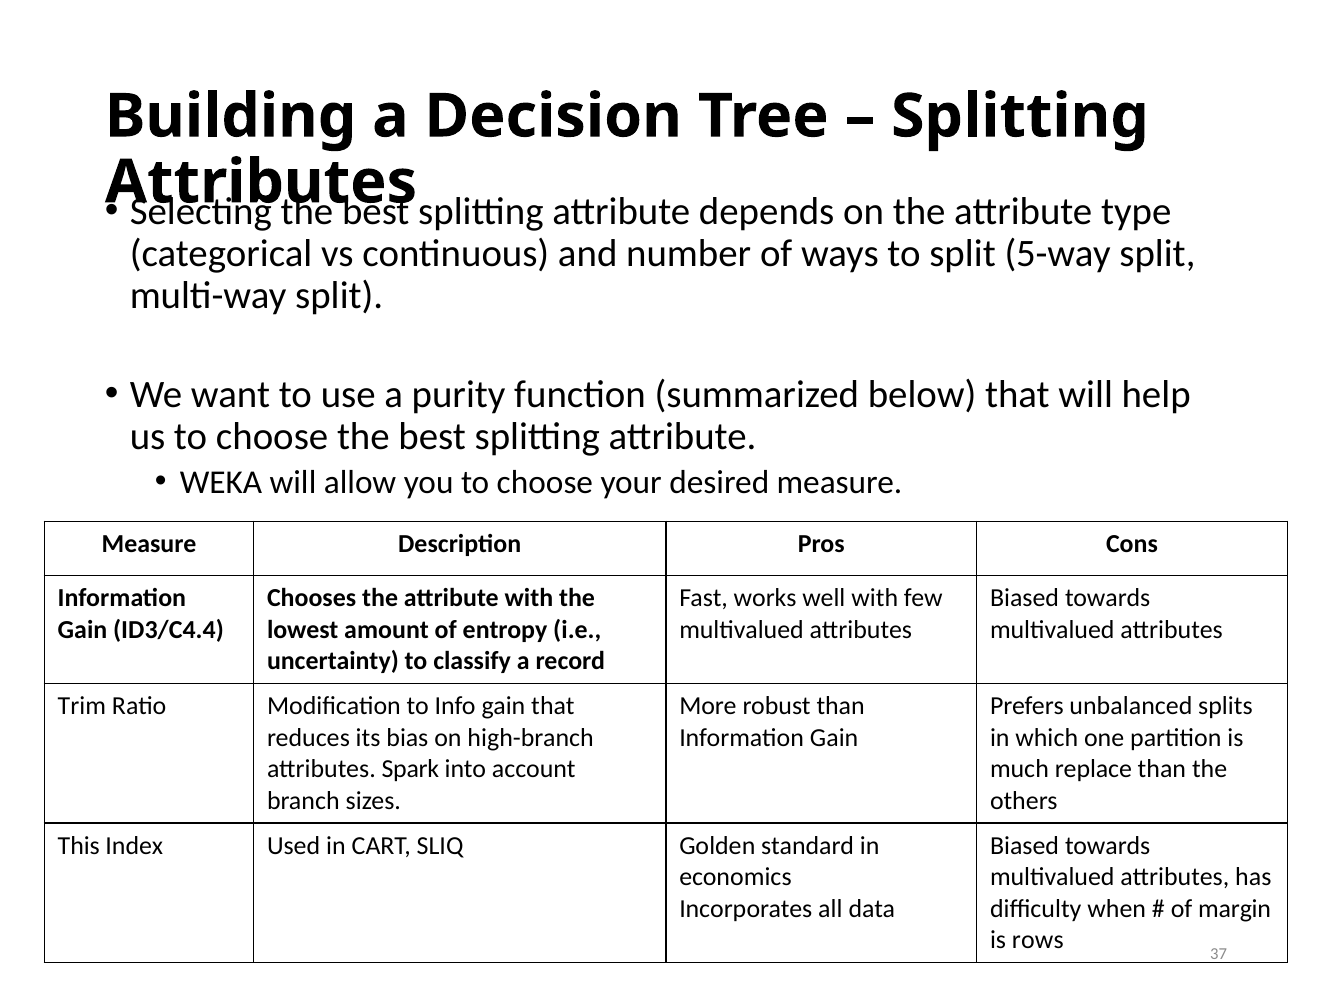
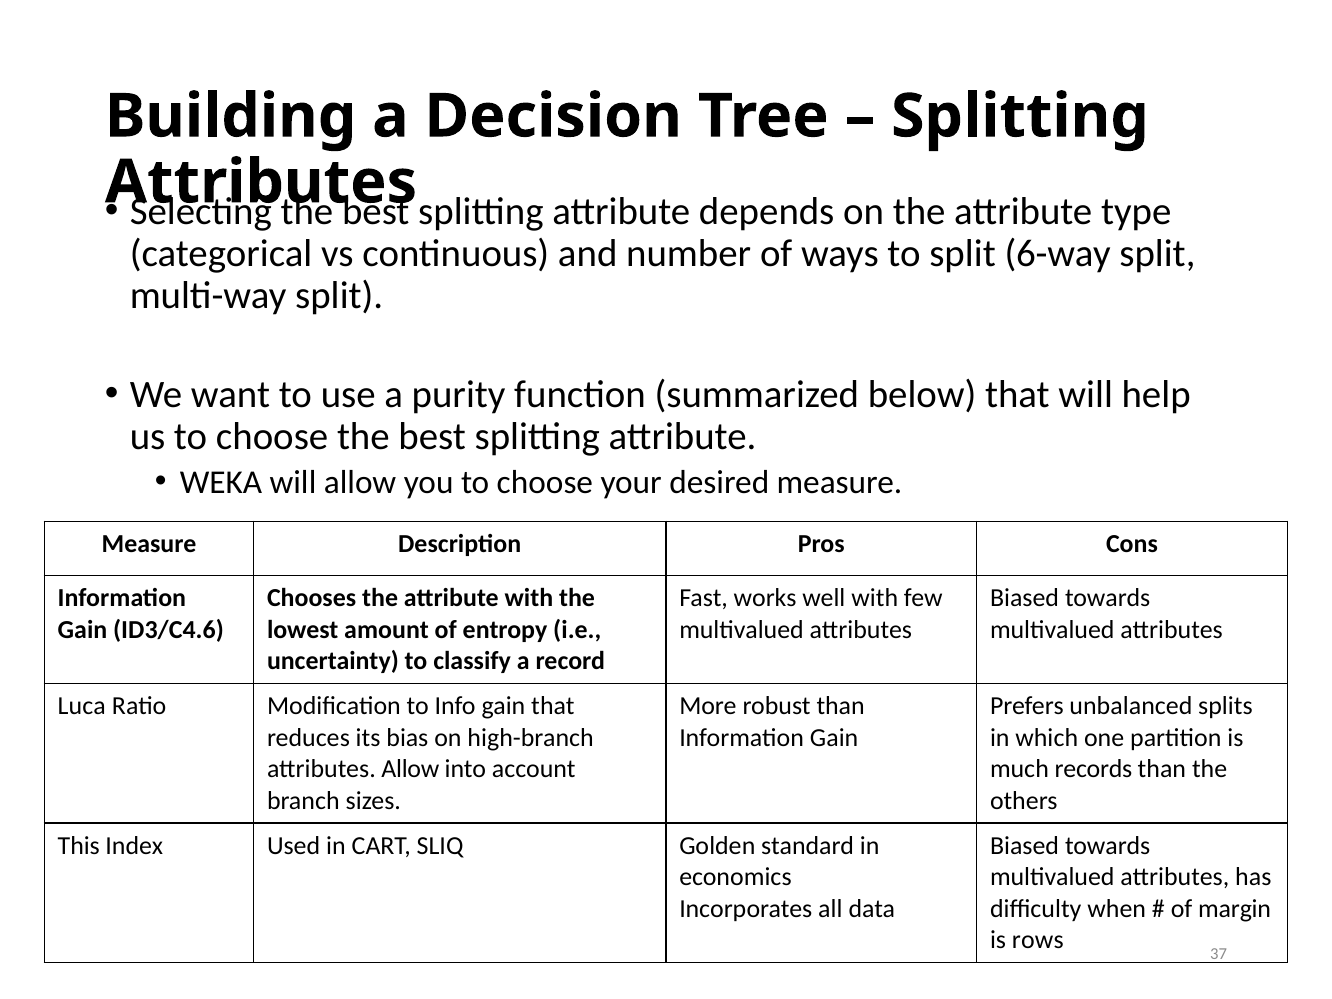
5-way: 5-way -> 6-way
ID3/C4.4: ID3/C4.4 -> ID3/C4.6
Trim: Trim -> Luca
attributes Spark: Spark -> Allow
replace: replace -> records
